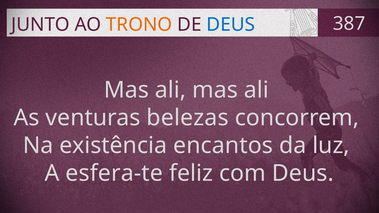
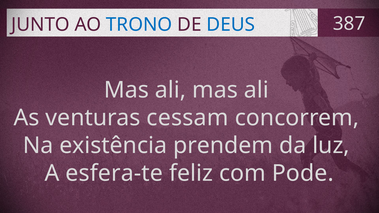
TRONO colour: orange -> blue
belezas: belezas -> cessam
encantos: encantos -> prendem
com Deus: Deus -> Pode
